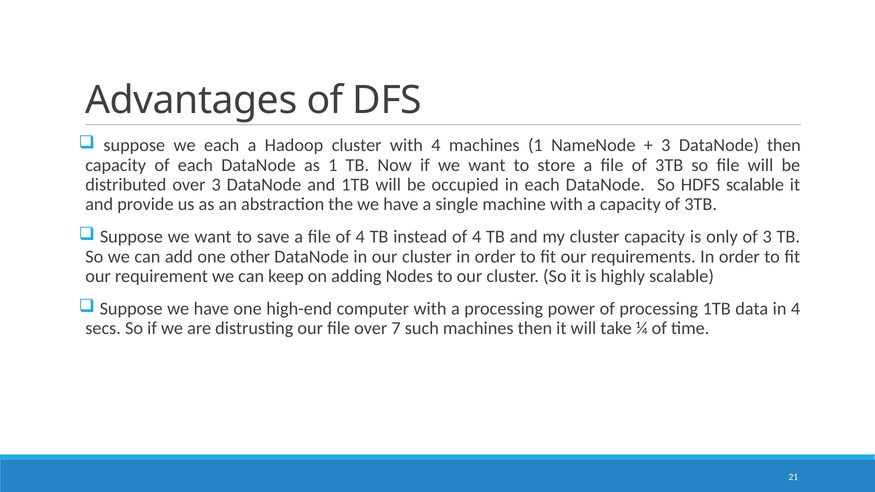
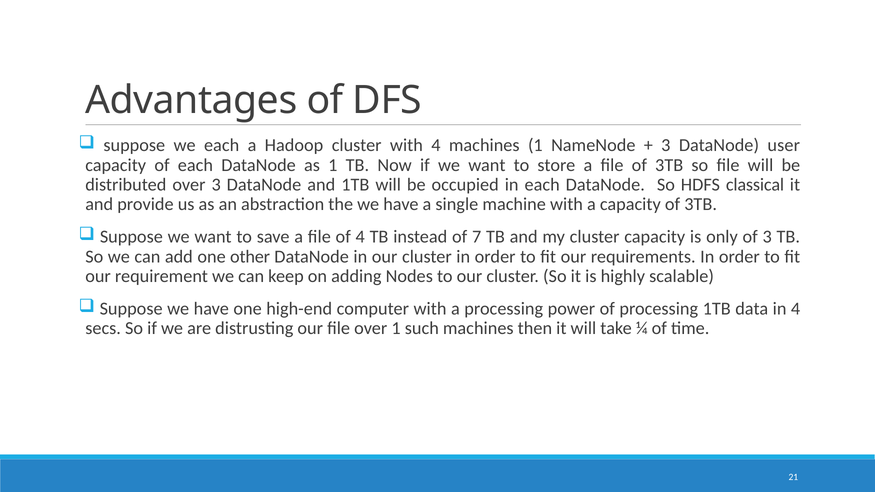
DataNode then: then -> user
HDFS scalable: scalable -> classical
instead of 4: 4 -> 7
over 7: 7 -> 1
